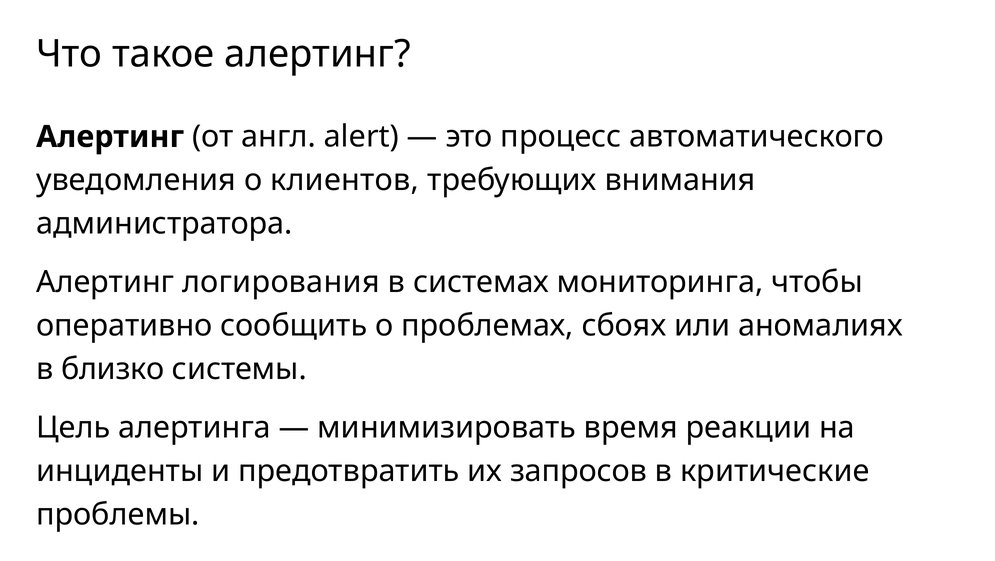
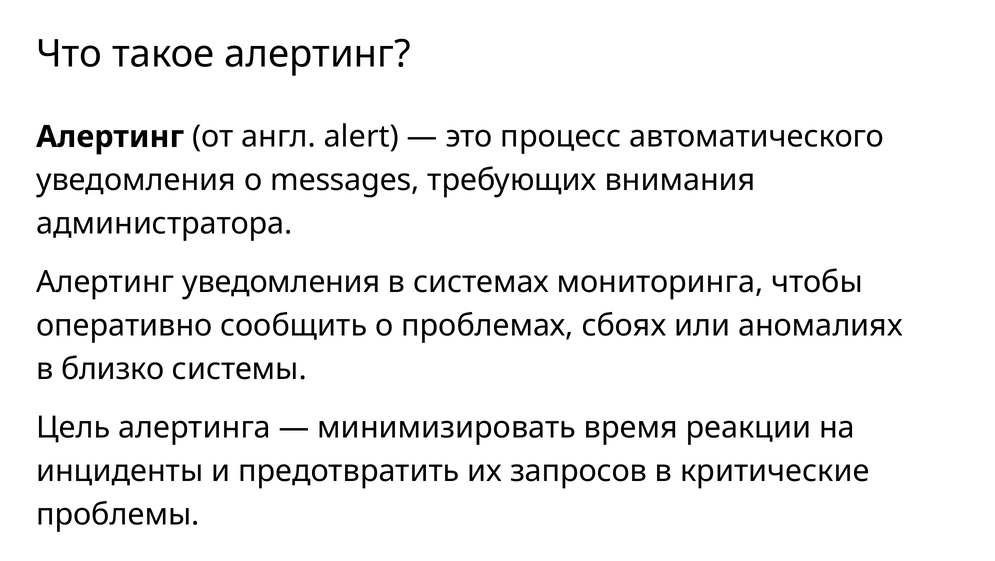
клиентов: клиентов -> messages
Алертинг логирования: логирования -> уведомления
